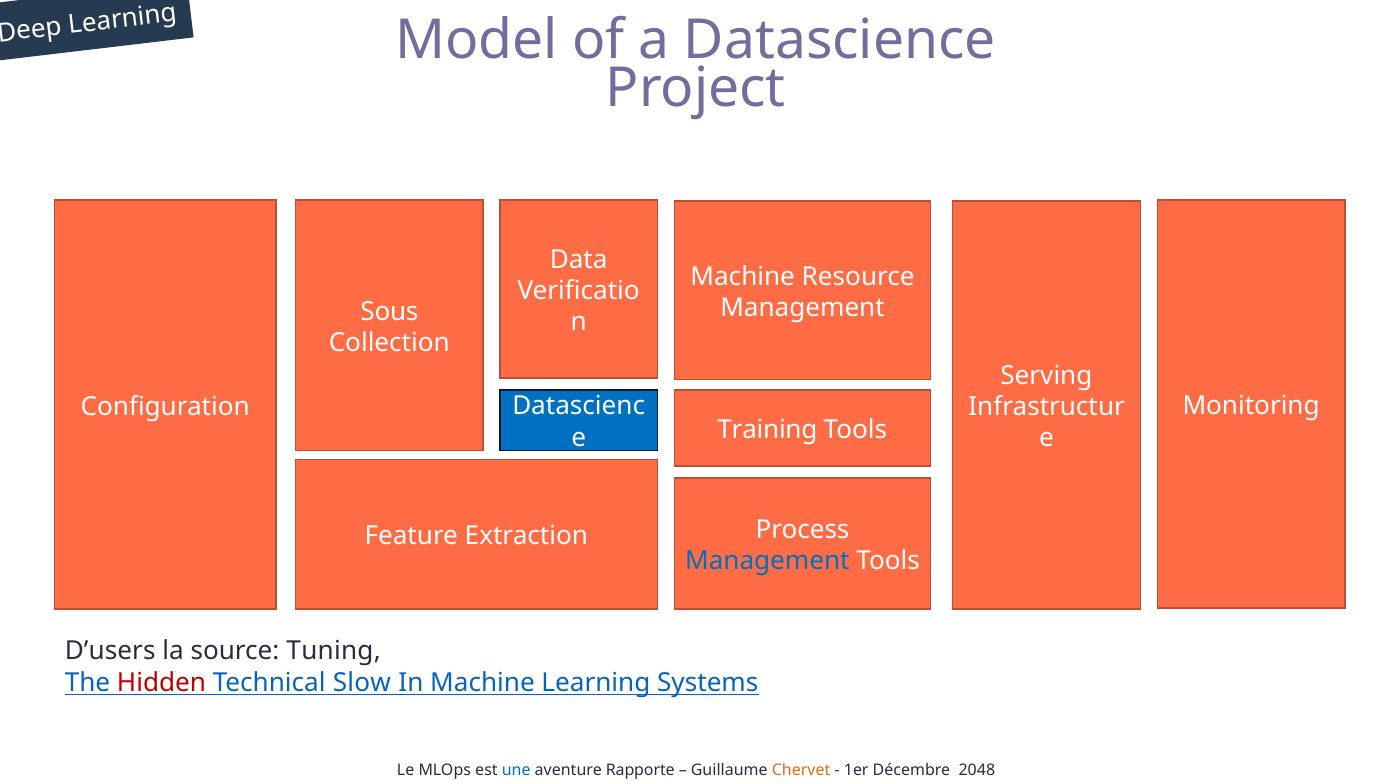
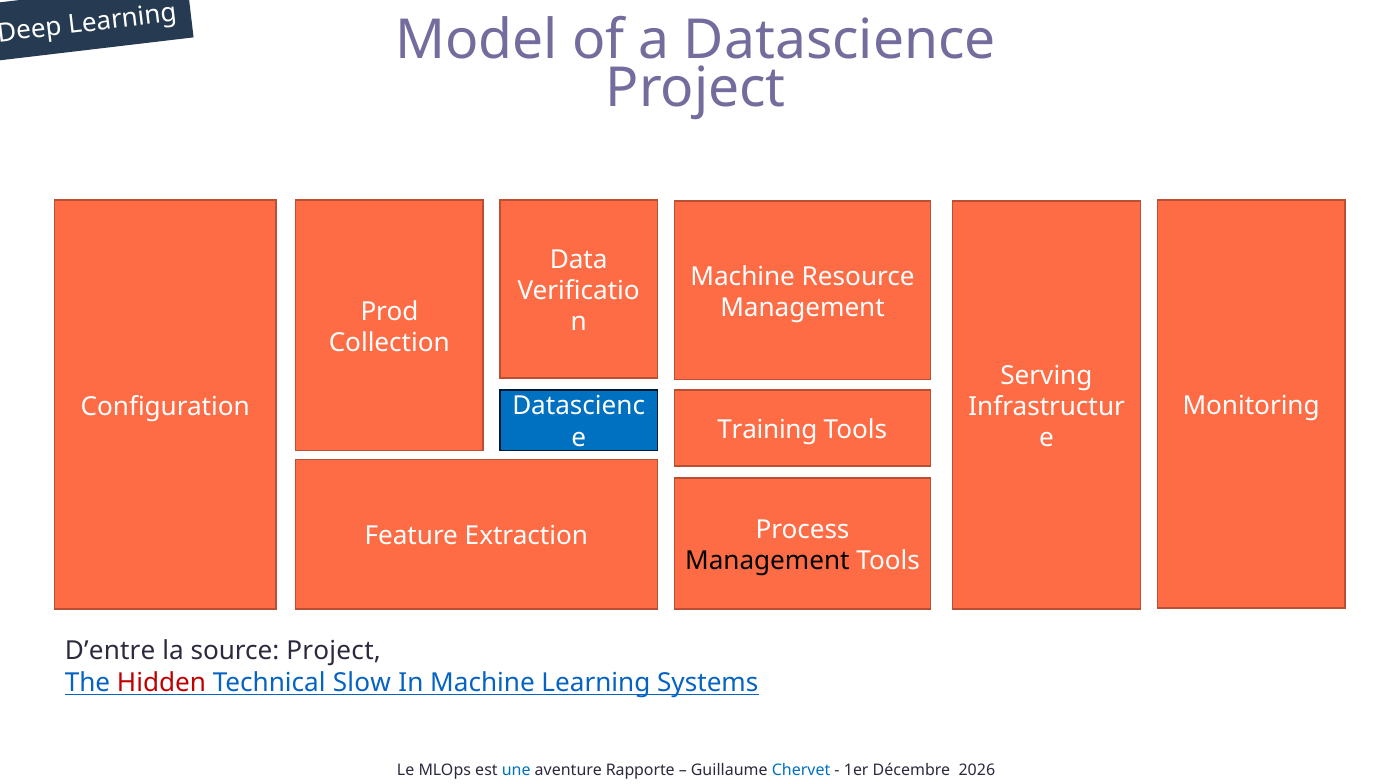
Sous: Sous -> Prod
Management at (767, 561) colour: blue -> black
D’users: D’users -> D’entre
source Tuning: Tuning -> Project
Chervet colour: orange -> blue
2048: 2048 -> 2026
